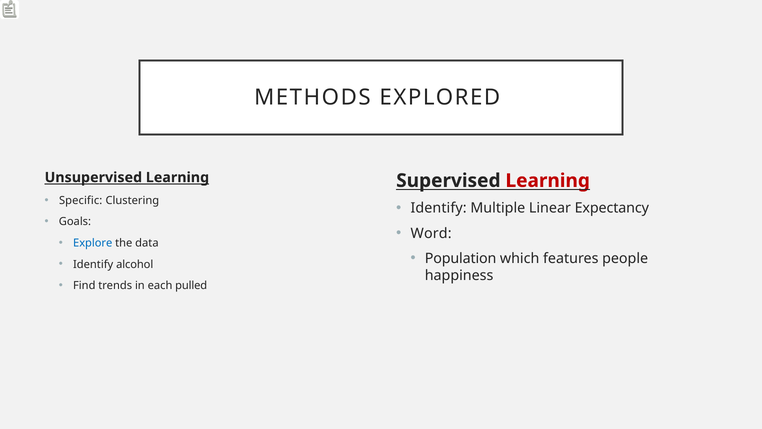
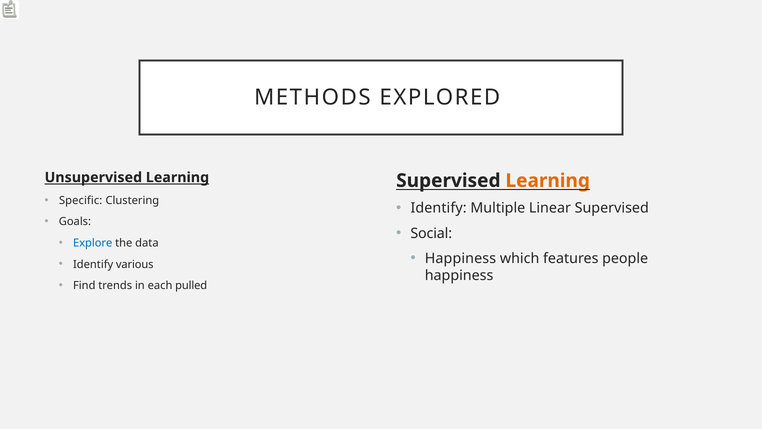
Learning at (548, 180) colour: red -> orange
Linear Expectancy: Expectancy -> Supervised
Word: Word -> Social
Population at (461, 258): Population -> Happiness
alcohol: alcohol -> various
